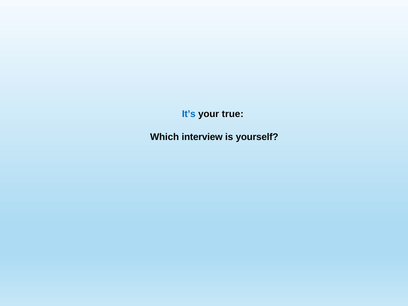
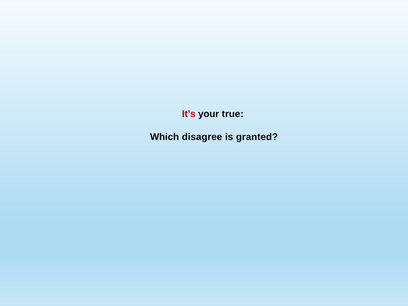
It’s colour: blue -> red
interview: interview -> disagree
yourself: yourself -> granted
